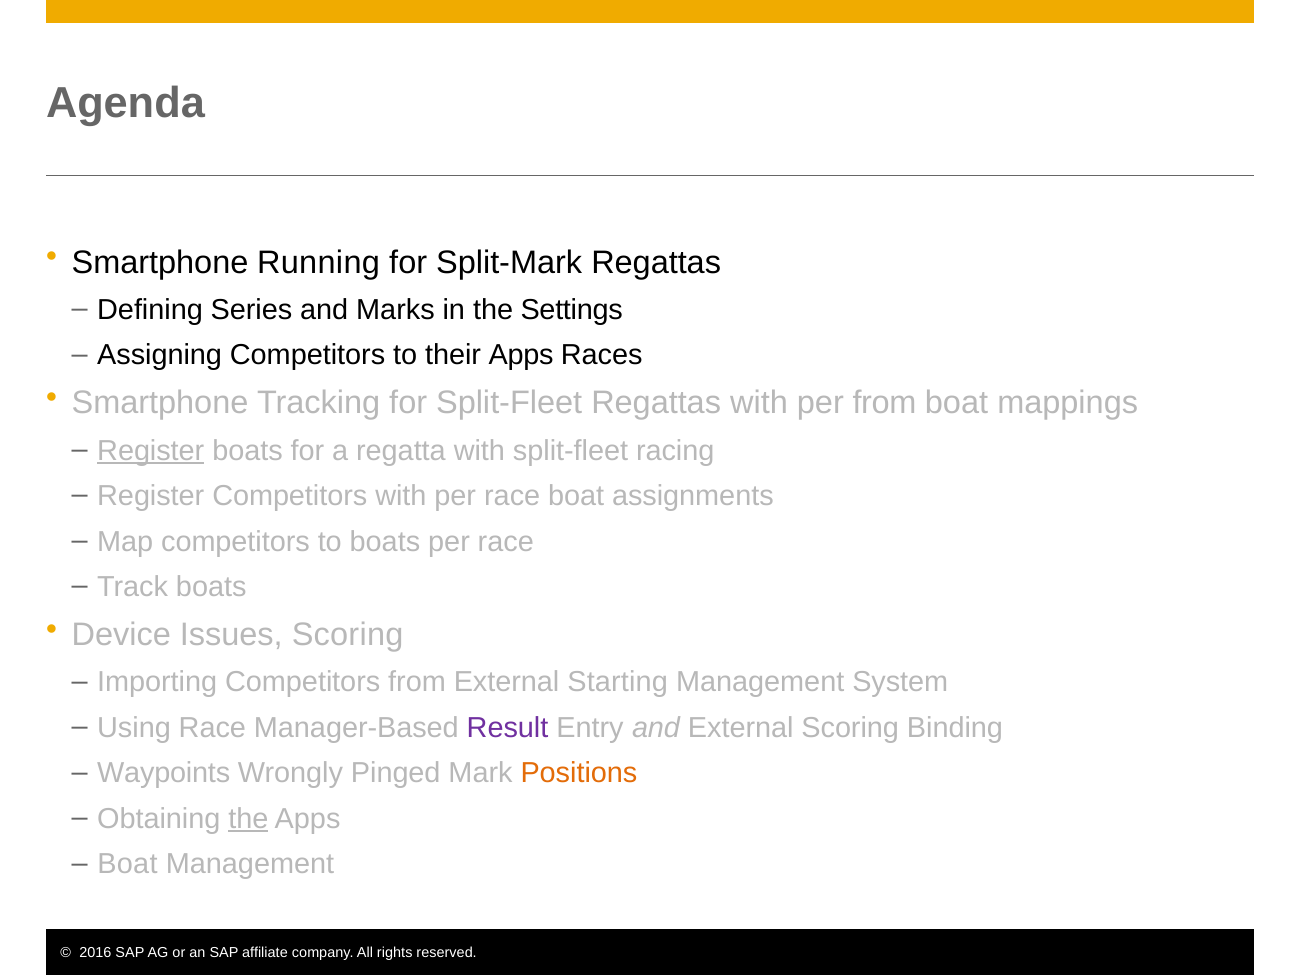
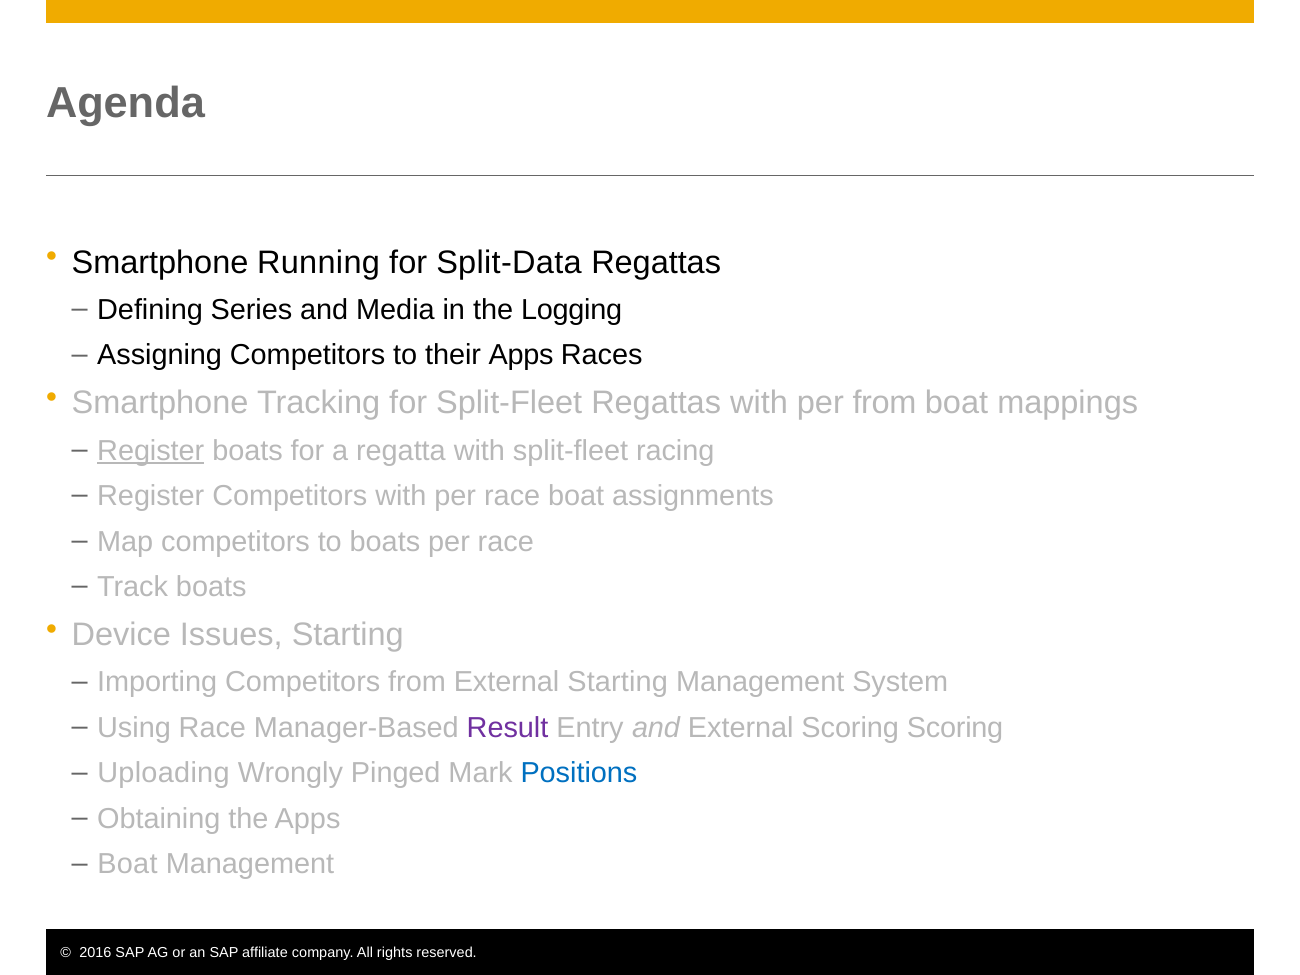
Split-Mark: Split-Mark -> Split-Data
Marks: Marks -> Media
Settings: Settings -> Logging
Issues Scoring: Scoring -> Starting
Scoring Binding: Binding -> Scoring
Waypoints: Waypoints -> Uploading
Positions colour: orange -> blue
the at (248, 819) underline: present -> none
